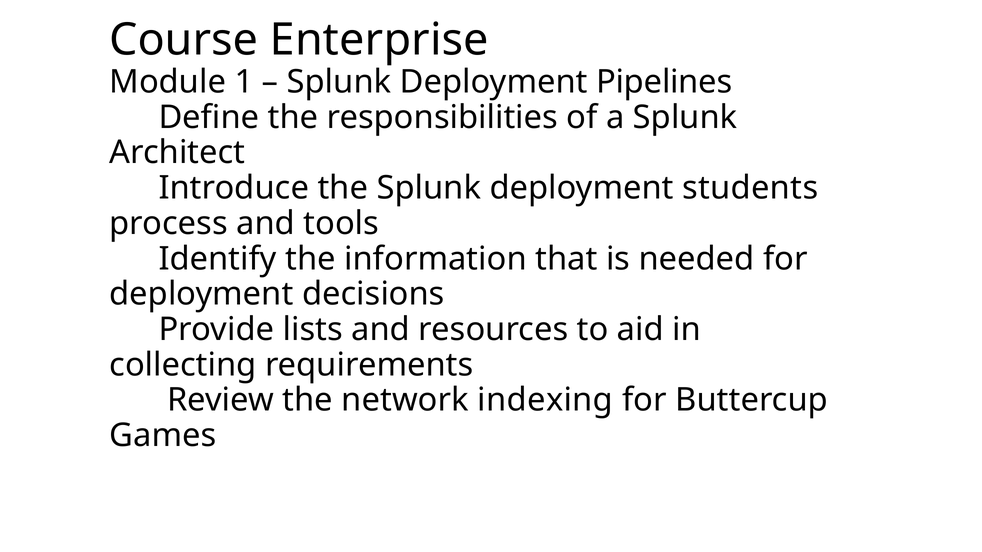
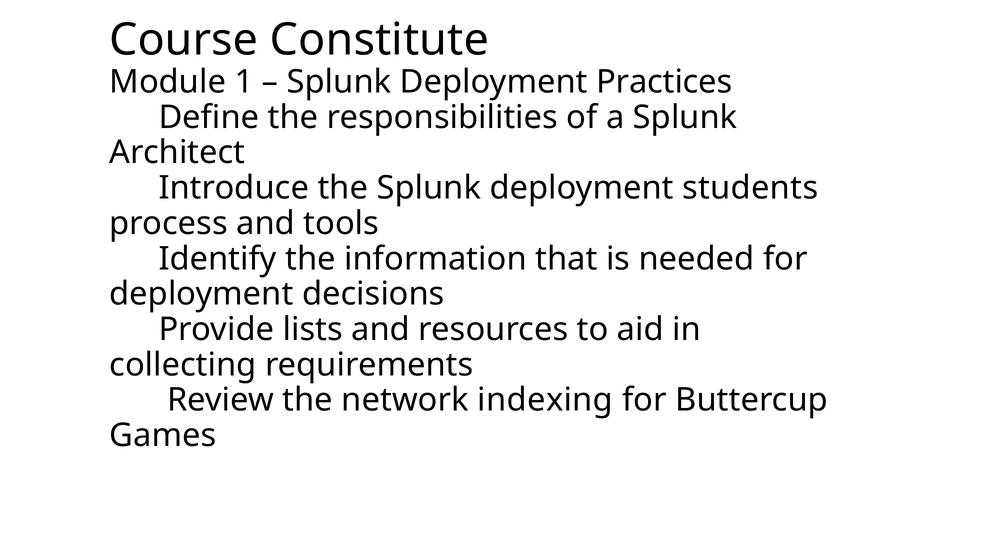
Enterprise: Enterprise -> Constitute
Pipelines: Pipelines -> Practices
